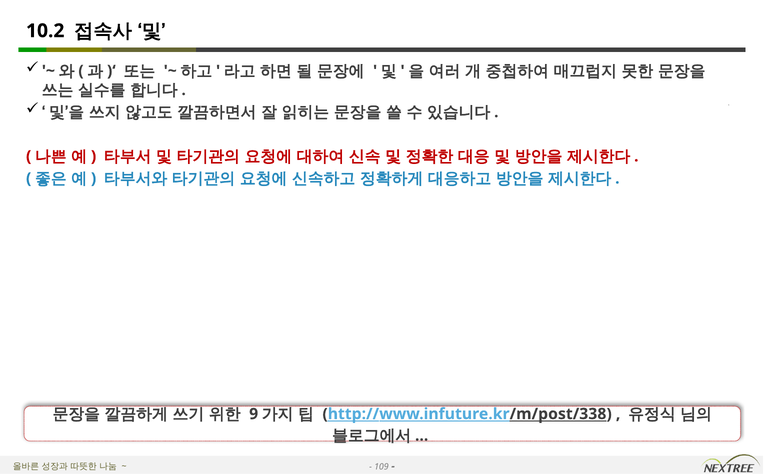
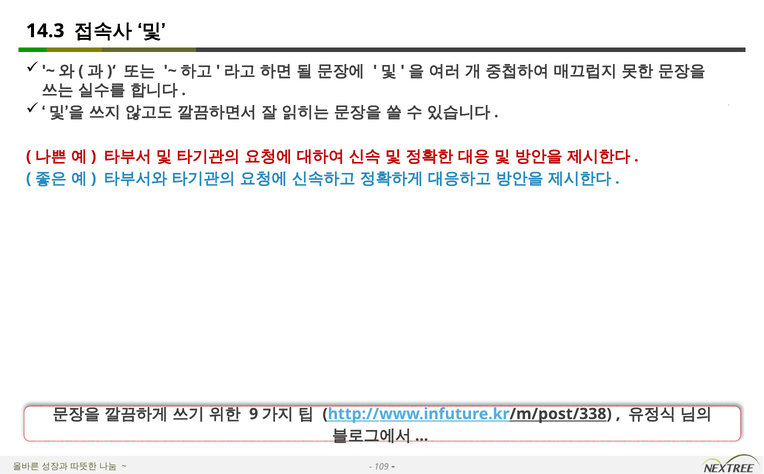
10.2: 10.2 -> 14.3
